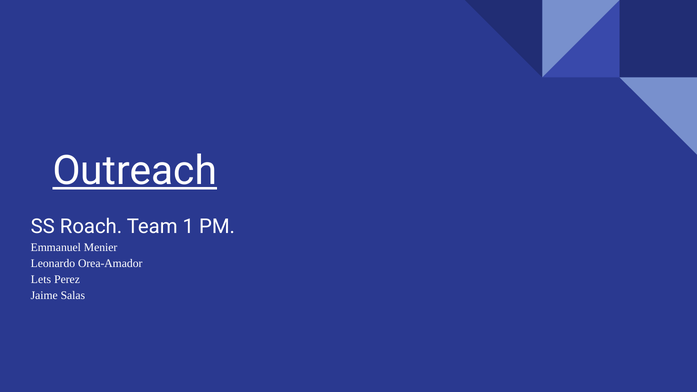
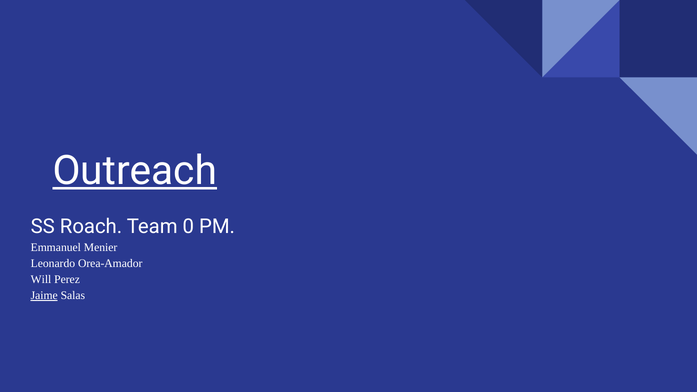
1: 1 -> 0
Lets: Lets -> Will
Jaime underline: none -> present
